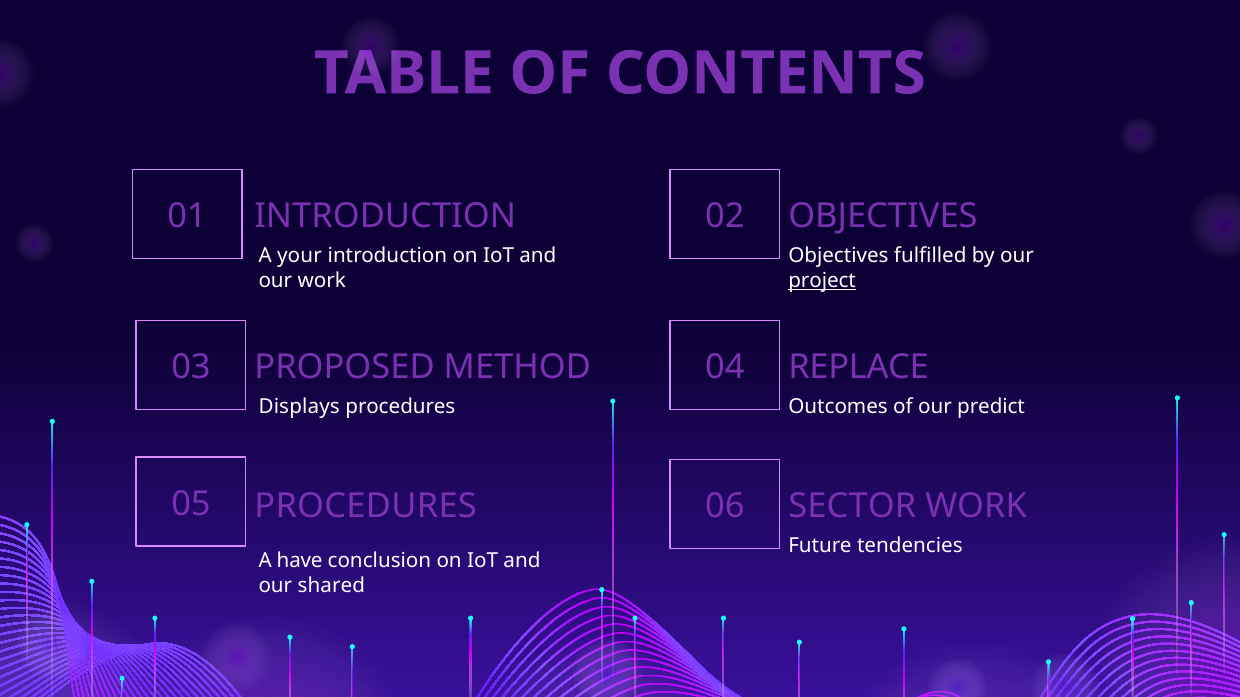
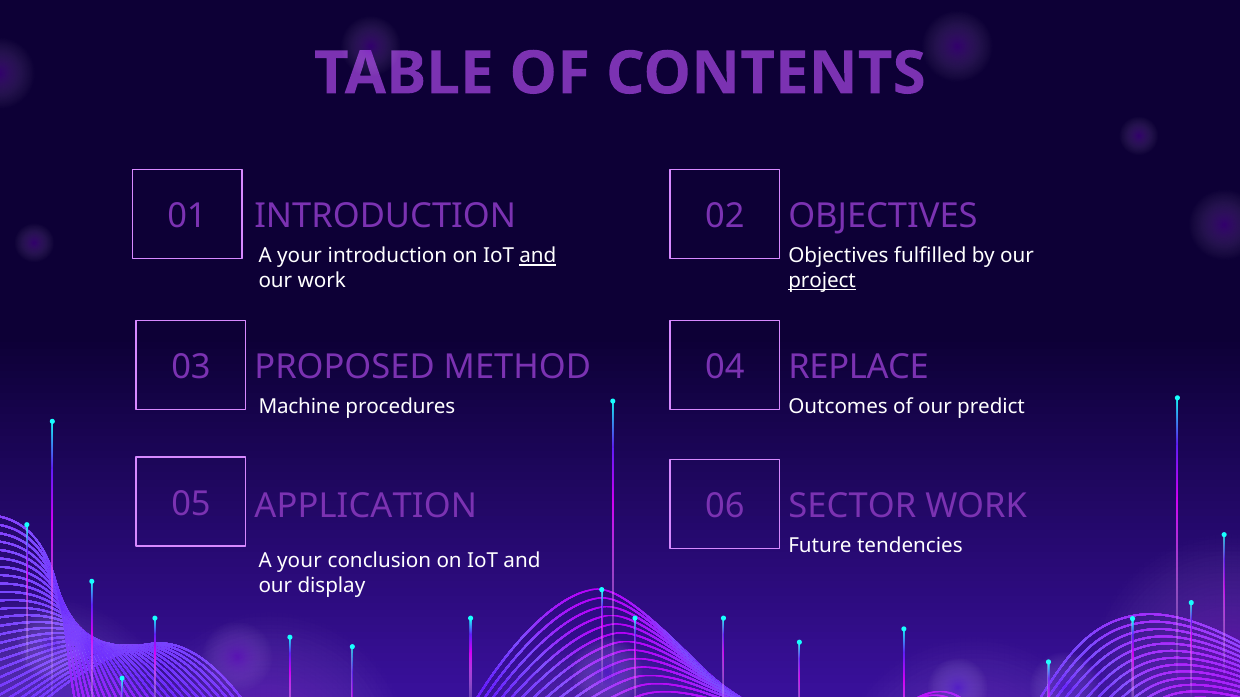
and at (538, 256) underline: none -> present
Displays: Displays -> Machine
PROCEDURES at (366, 507): PROCEDURES -> APPLICATION
have at (300, 561): have -> your
shared: shared -> display
